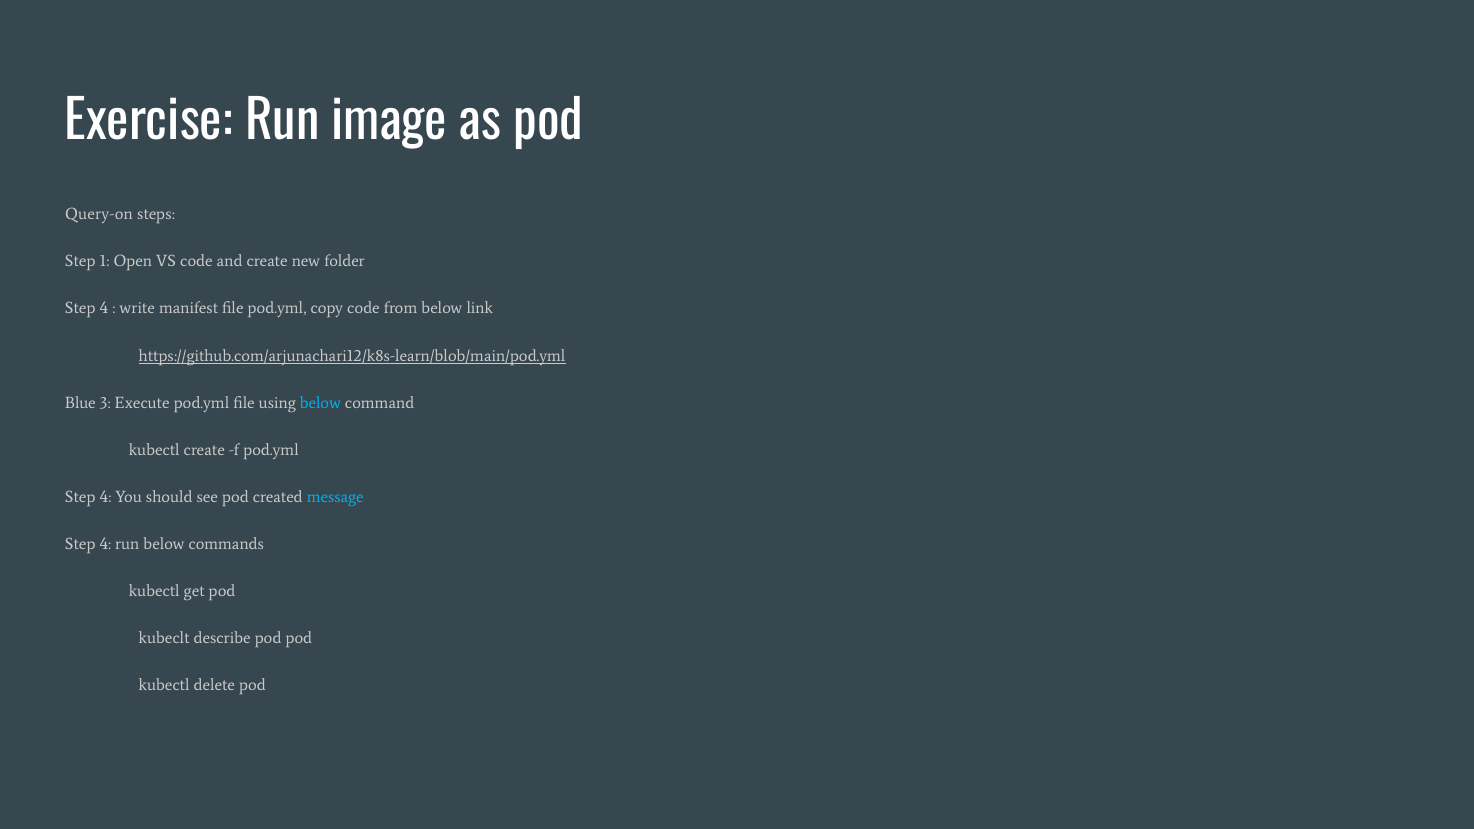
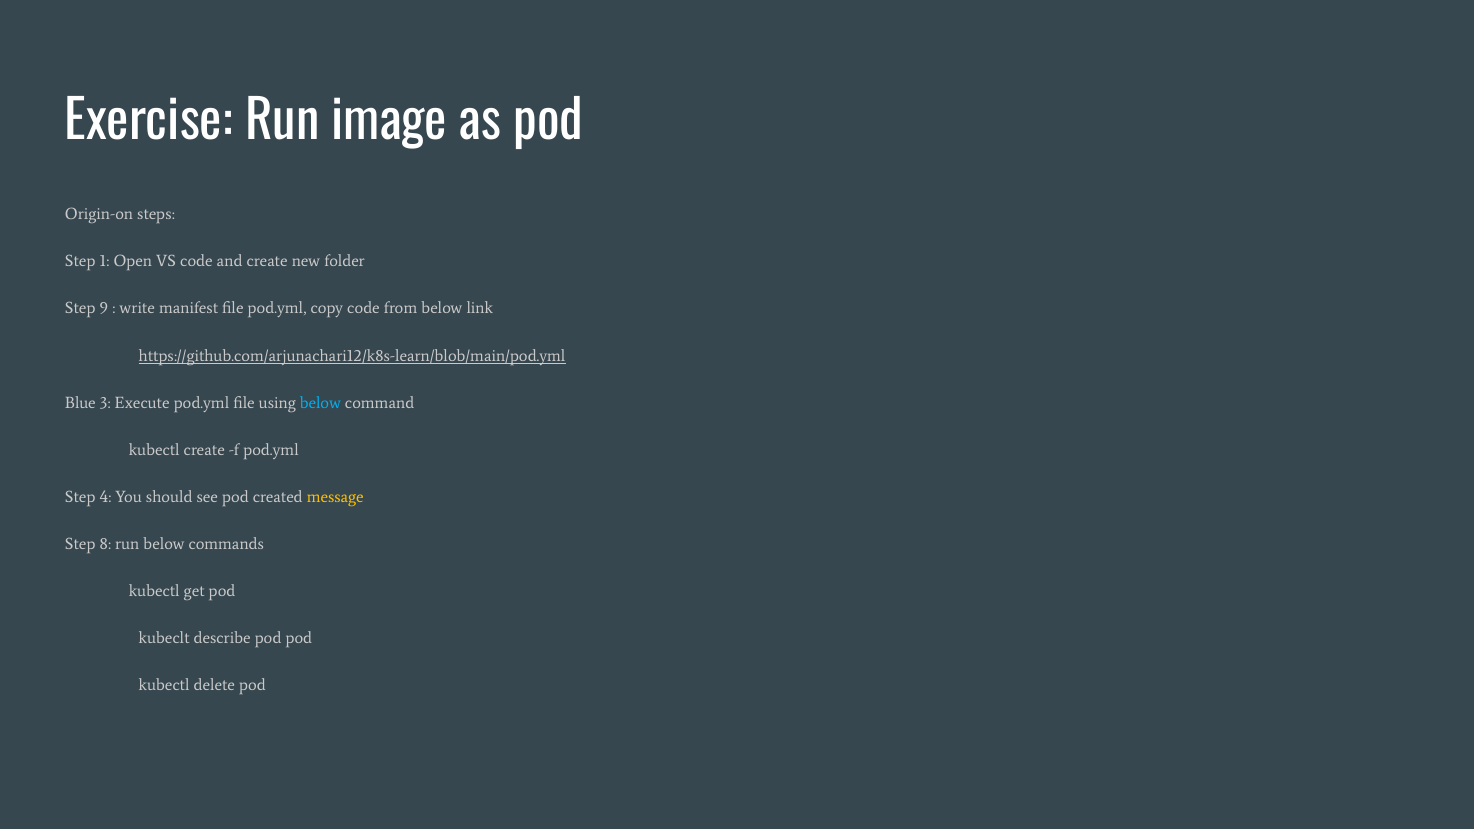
Query-on: Query-on -> Origin-on
4 at (104, 308): 4 -> 9
message colour: light blue -> yellow
4 at (105, 544): 4 -> 8
